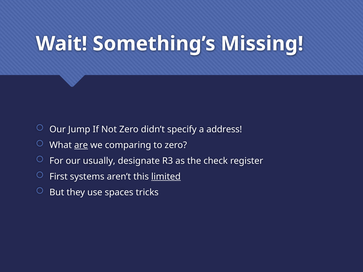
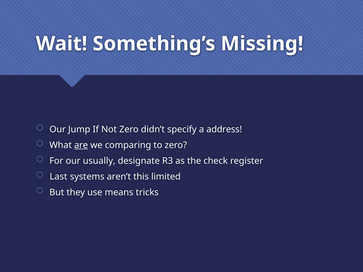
First: First -> Last
limited underline: present -> none
spaces: spaces -> means
